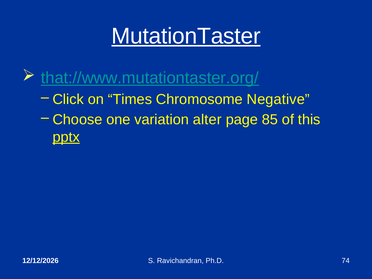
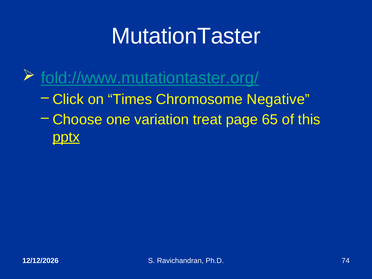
MutationTaster underline: present -> none
that://www.mutationtaster.org/: that://www.mutationtaster.org/ -> fold://www.mutationtaster.org/
alter: alter -> treat
85: 85 -> 65
